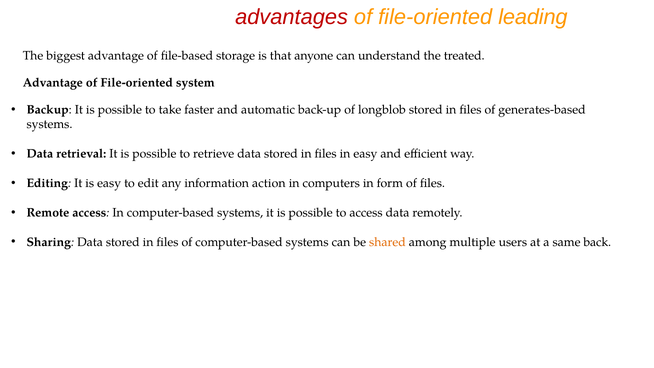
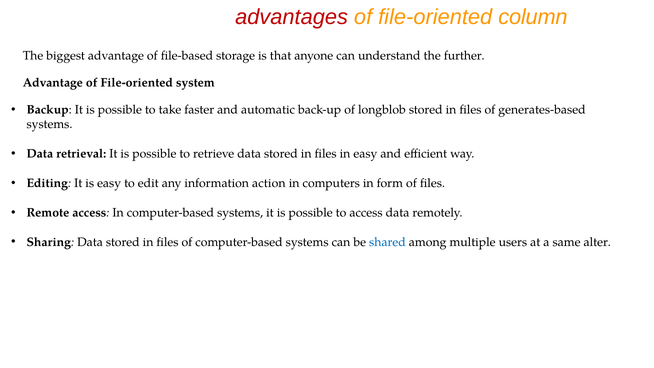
leading: leading -> column
treated: treated -> further
shared colour: orange -> blue
back: back -> alter
